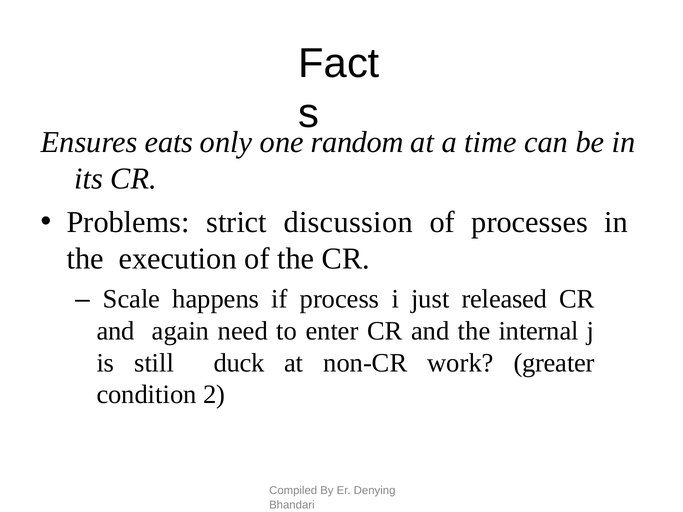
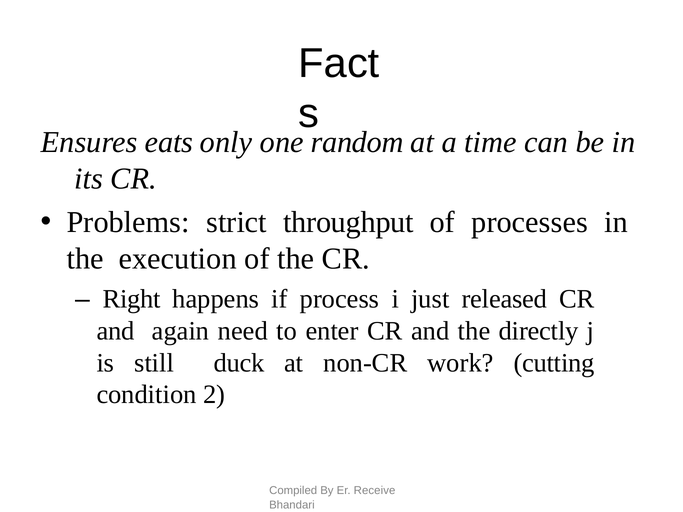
discussion: discussion -> throughput
Scale: Scale -> Right
internal: internal -> directly
greater: greater -> cutting
Denying: Denying -> Receive
